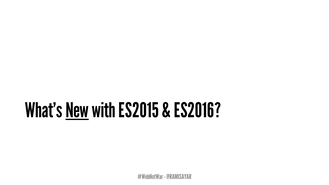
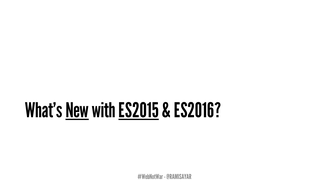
ES2015 underline: none -> present
